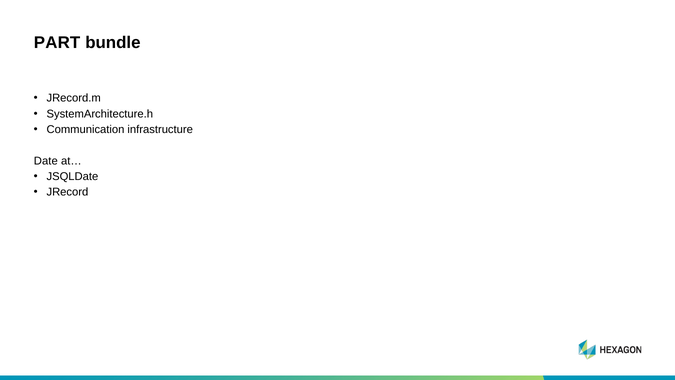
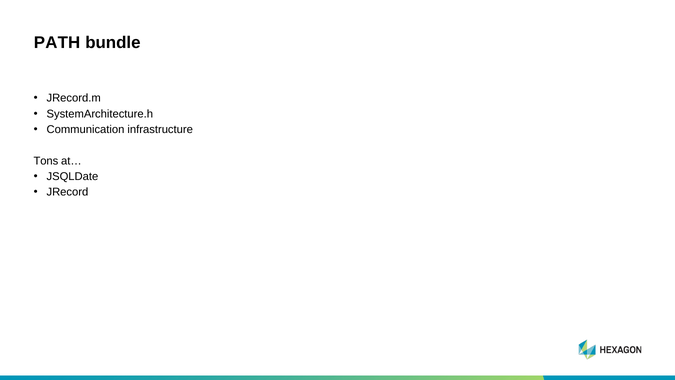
PART: PART -> PATH
Date: Date -> Tons
